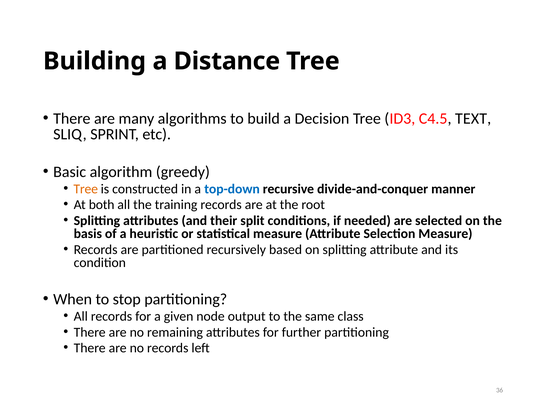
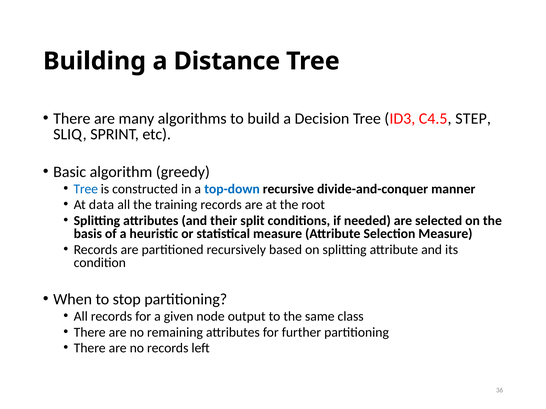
TEXT: TEXT -> STEP
Tree at (86, 189) colour: orange -> blue
both: both -> data
